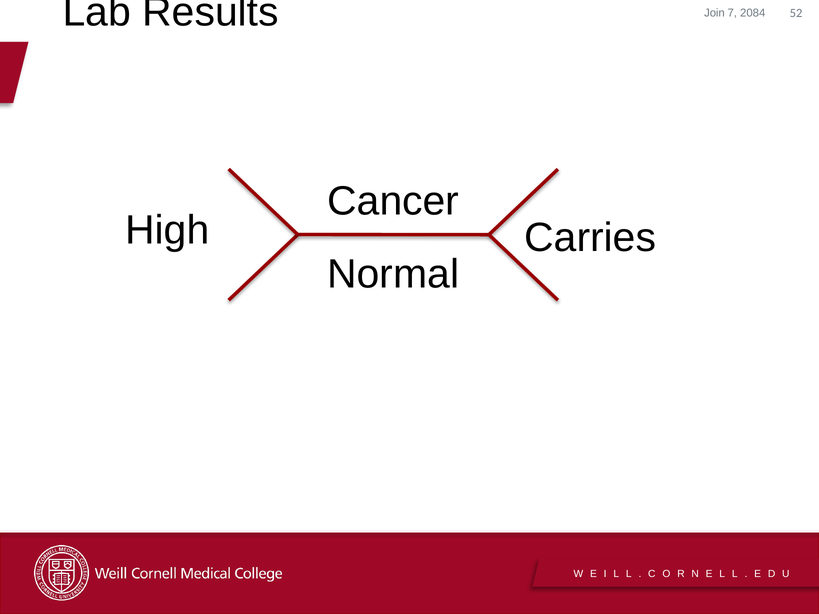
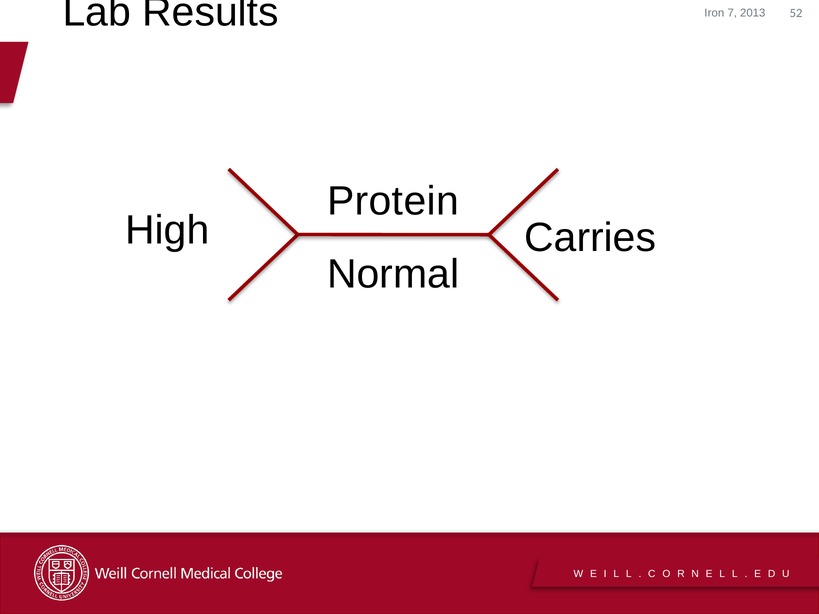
Join: Join -> Iron
2084: 2084 -> 2013
Cancer: Cancer -> Protein
